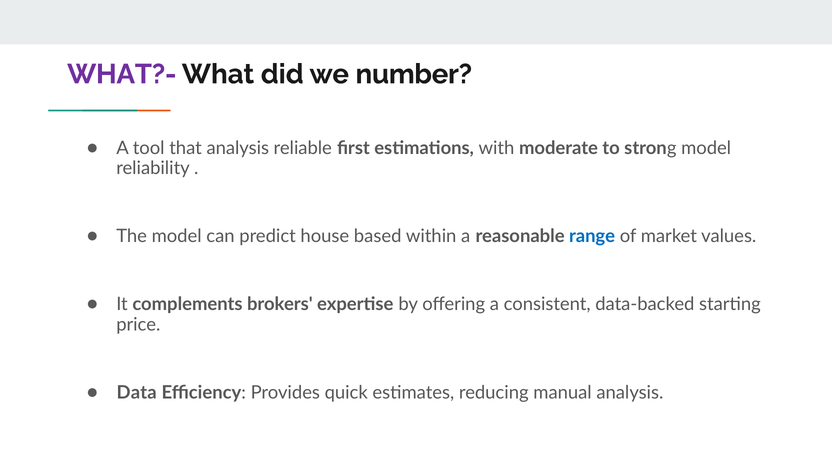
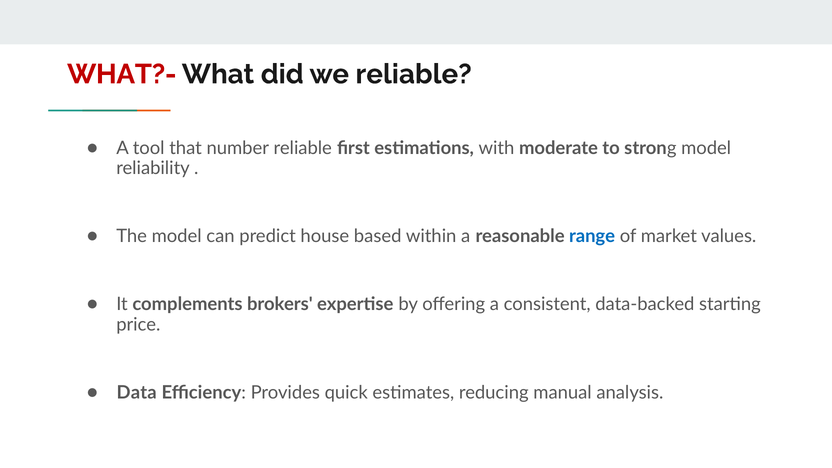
WHAT?- colour: purple -> red
we number: number -> reliable
that analysis: analysis -> number
